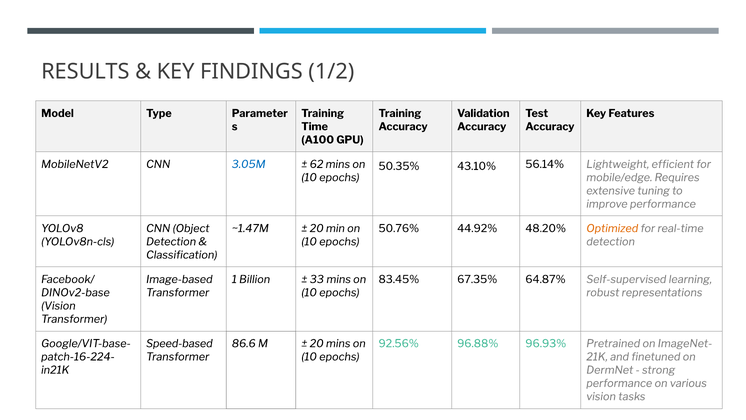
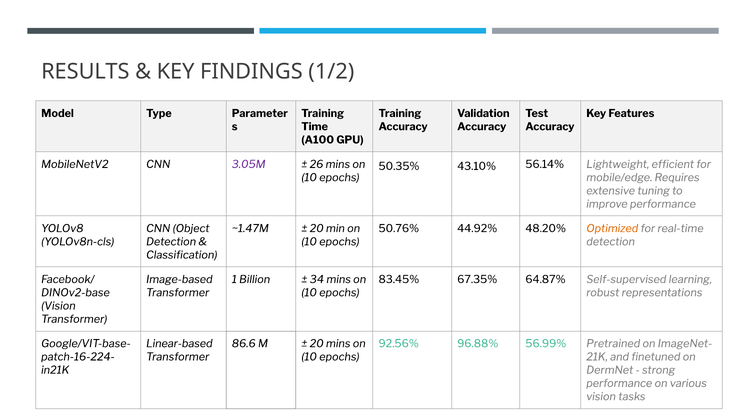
3.05M colour: blue -> purple
62: 62 -> 26
33: 33 -> 34
Speed-based: Speed-based -> Linear-based
96.93%: 96.93% -> 56.99%
